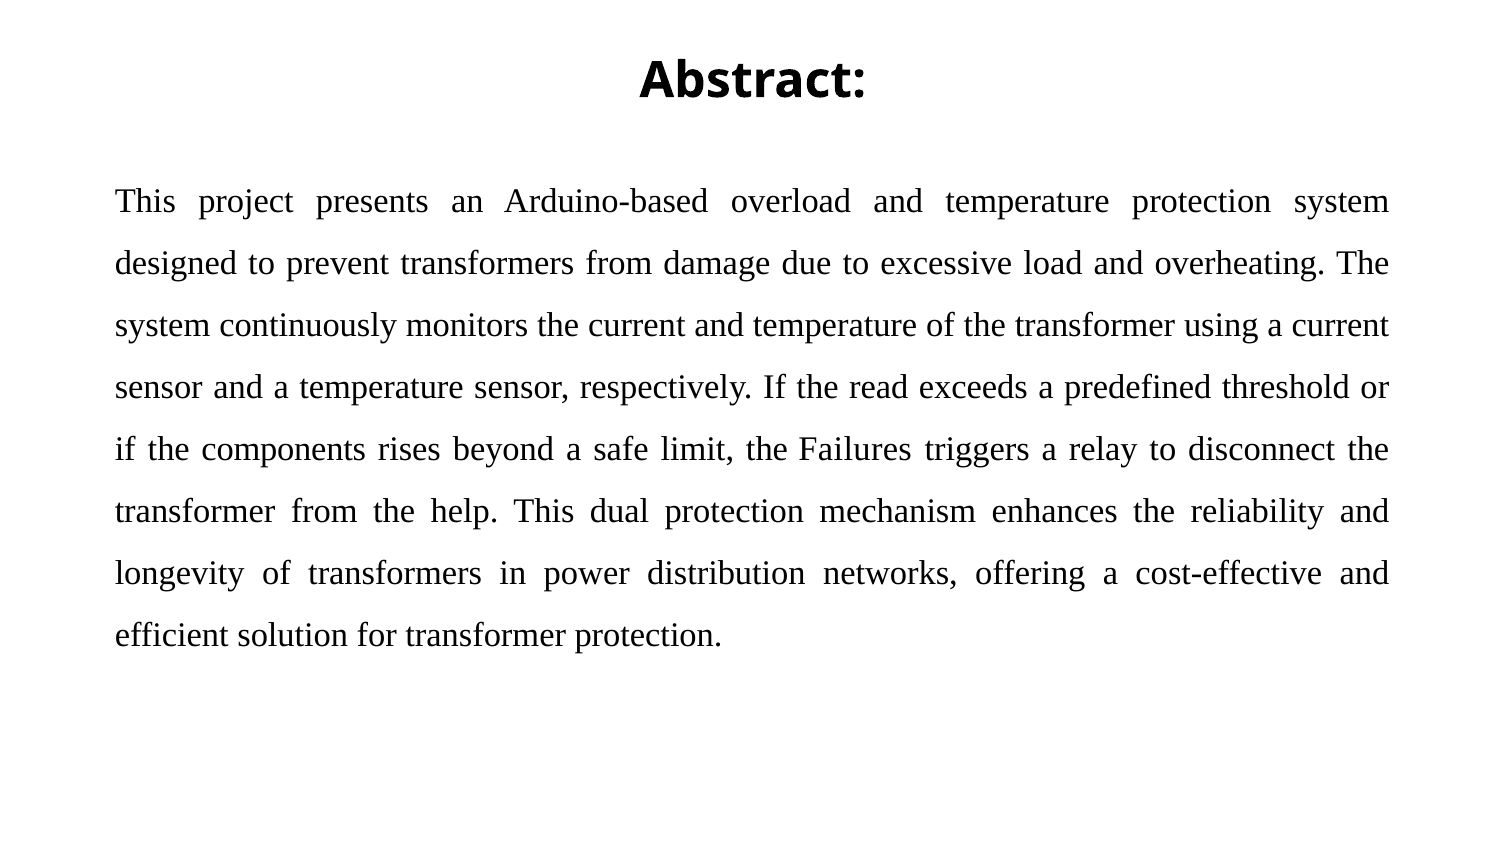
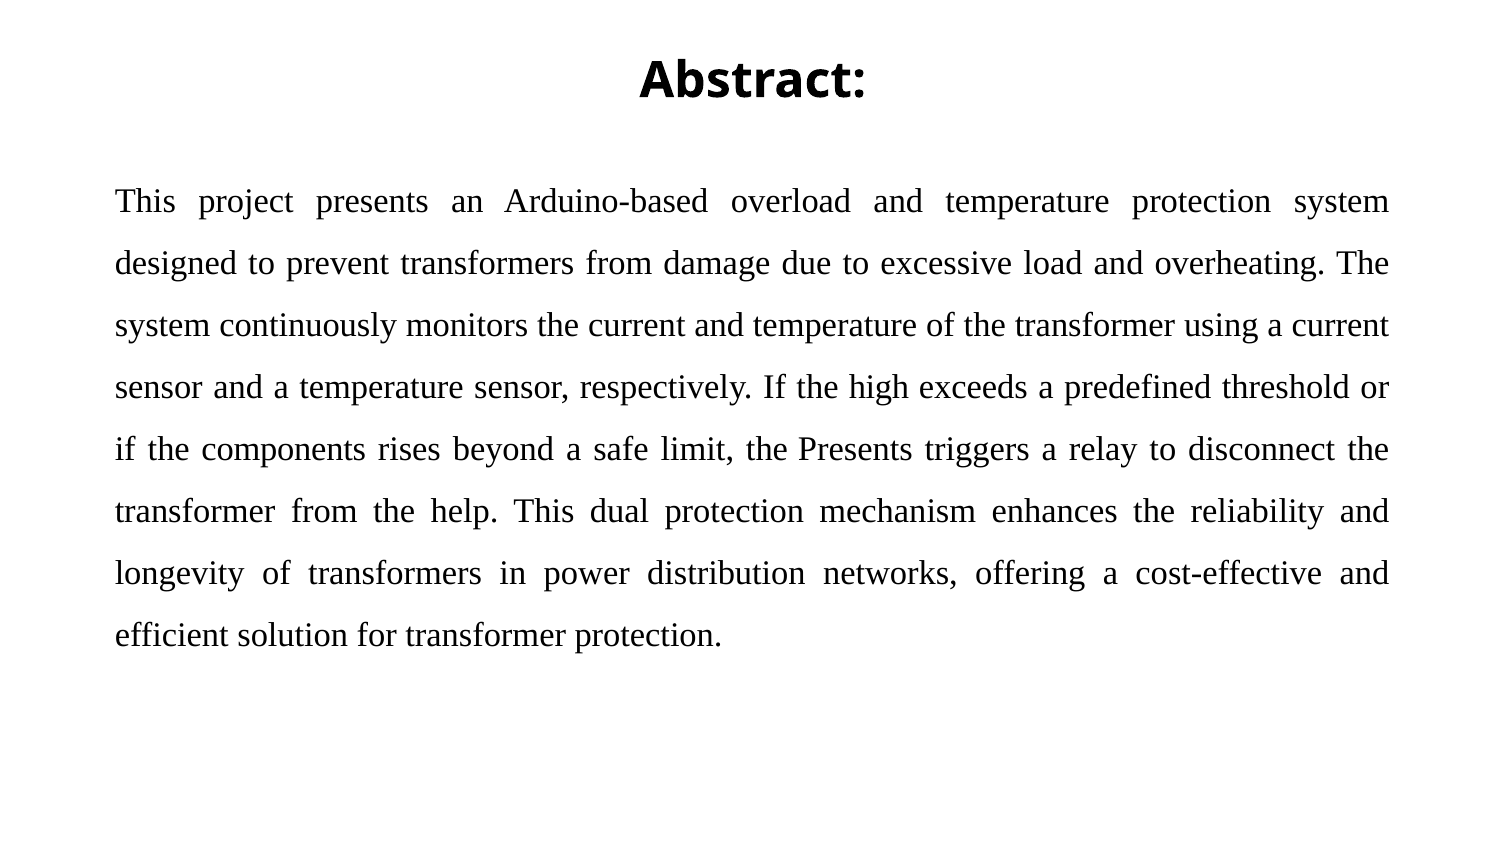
read: read -> high
the Failures: Failures -> Presents
